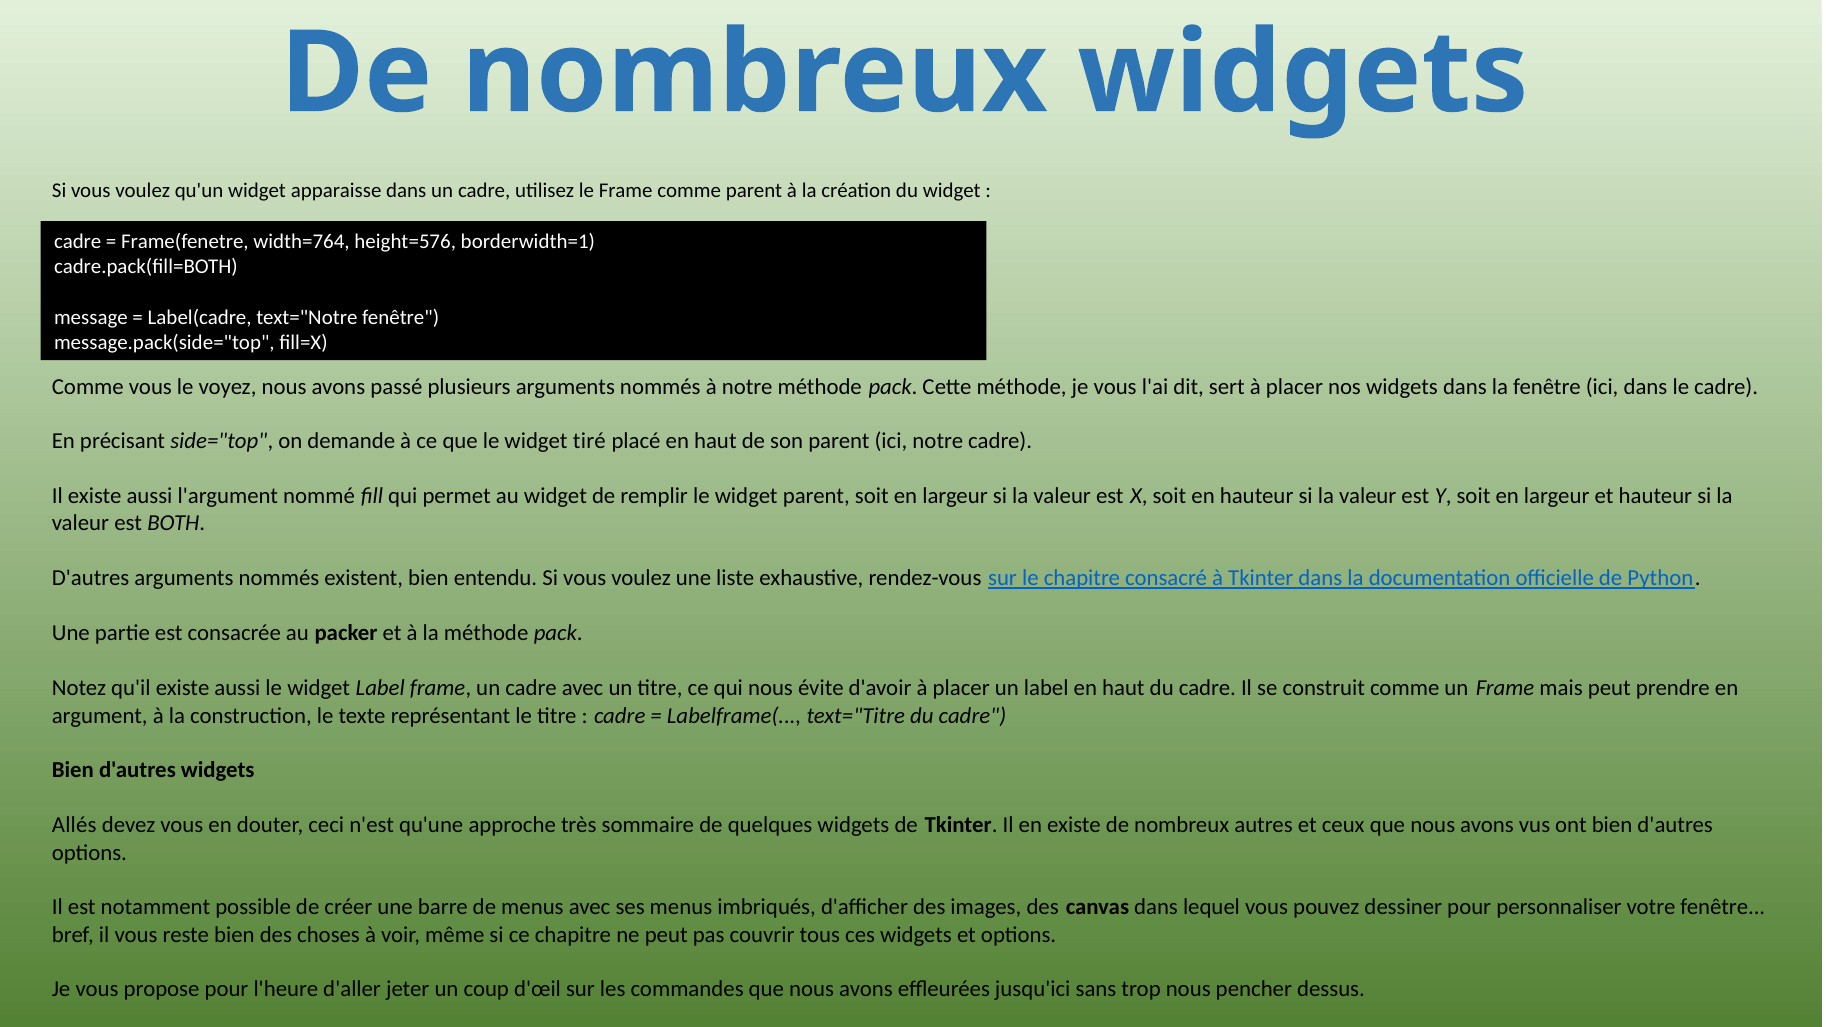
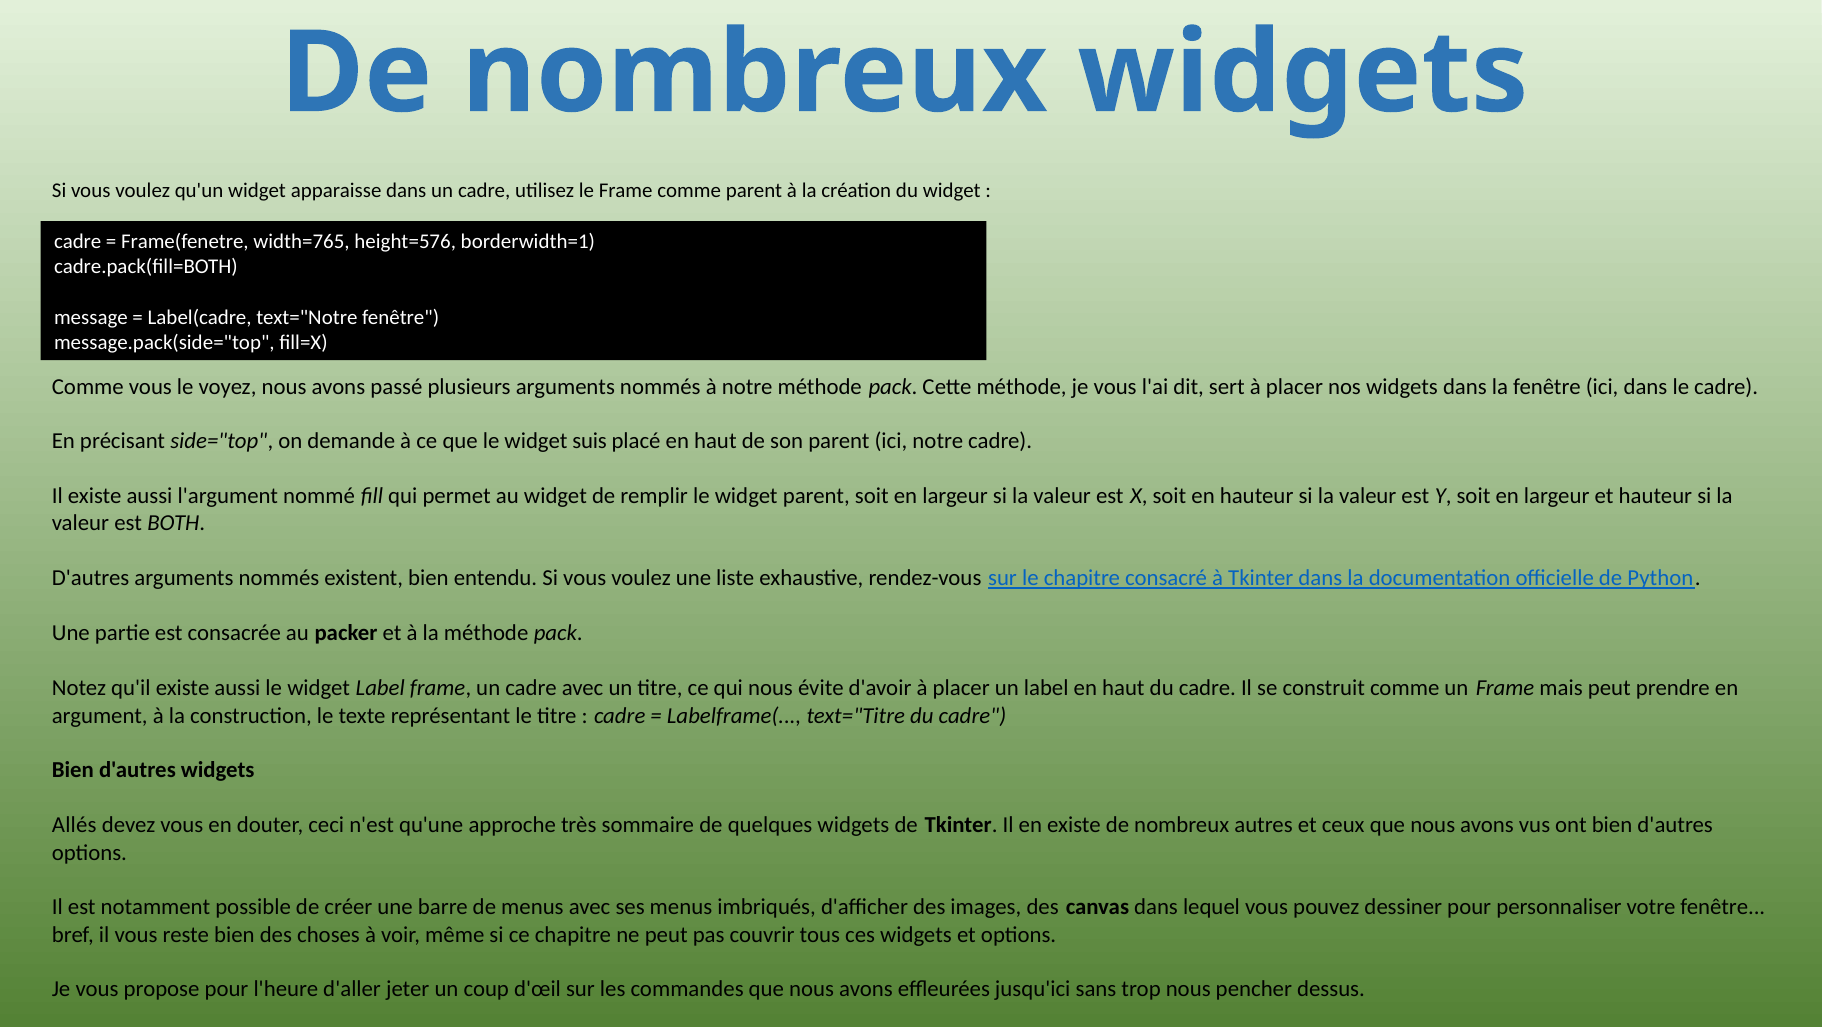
width=764: width=764 -> width=765
tiré: tiré -> suis
